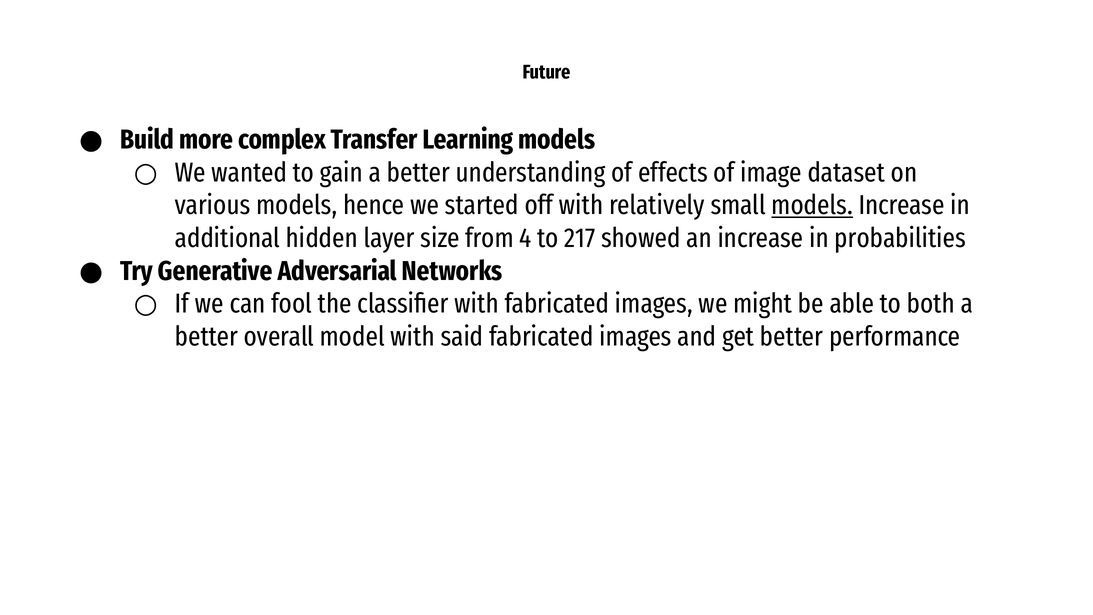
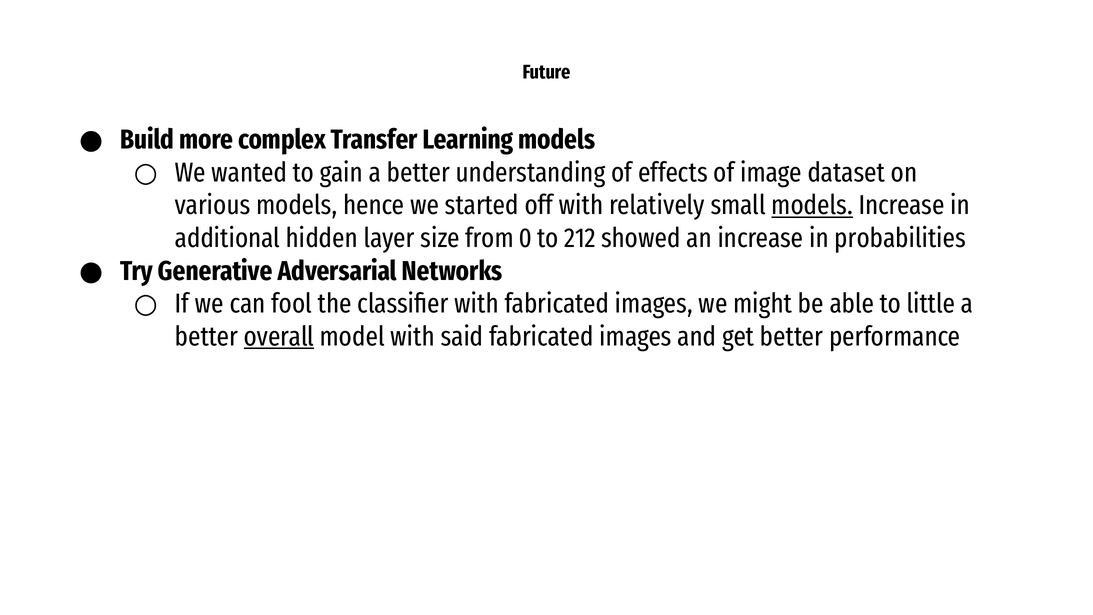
4: 4 -> 0
217: 217 -> 212
both: both -> little
overall underline: none -> present
